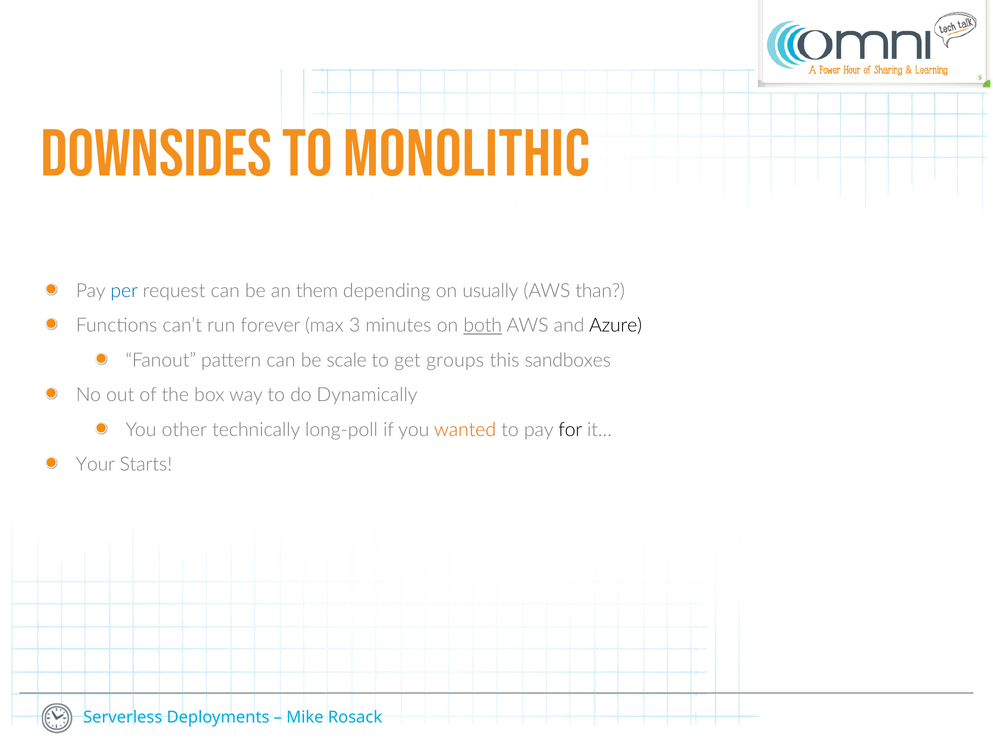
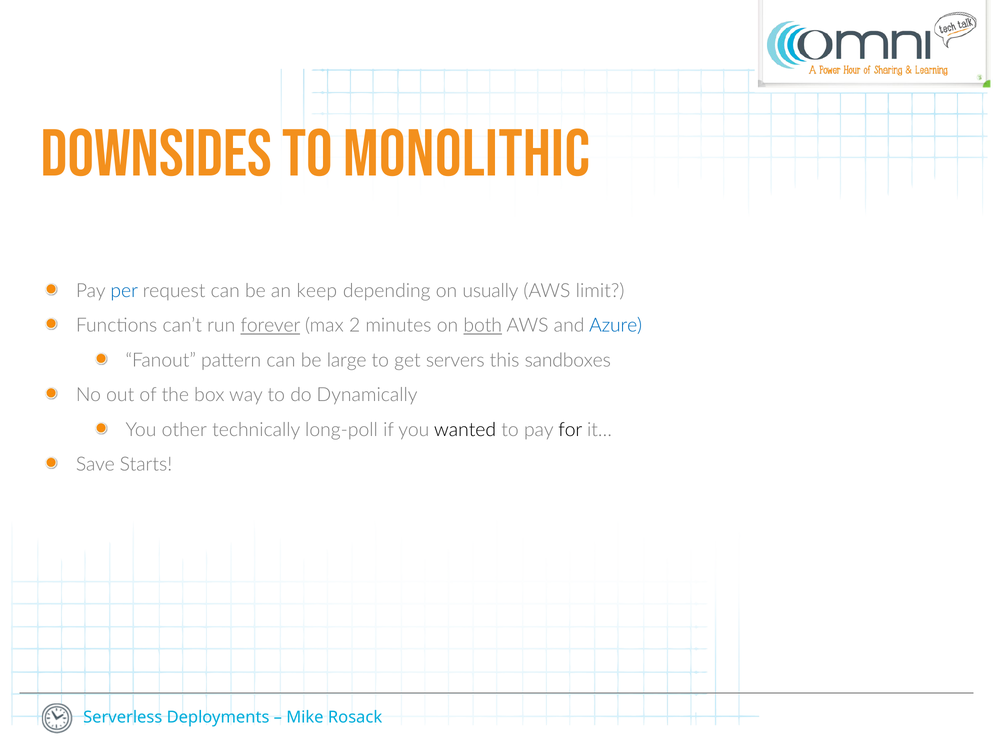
them: them -> keep
than: than -> limit
forever underline: none -> present
3: 3 -> 2
Azure colour: black -> blue
scale: scale -> large
groups: groups -> servers
wanted colour: orange -> black
Your: Your -> Save
